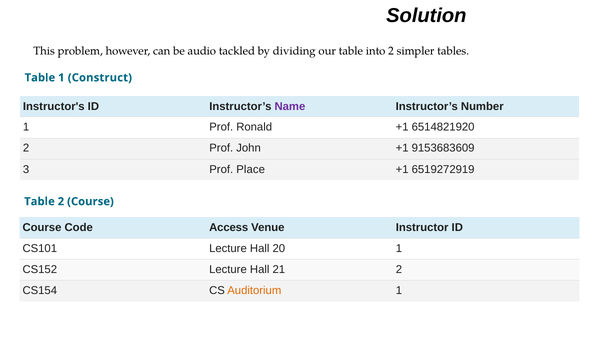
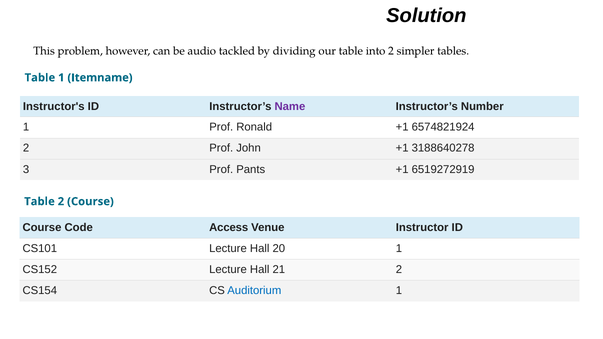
Construct: Construct -> Itemname
6514821920: 6514821920 -> 6574821924
9153683609: 9153683609 -> 3188640278
Place: Place -> Pants
Auditorium colour: orange -> blue
